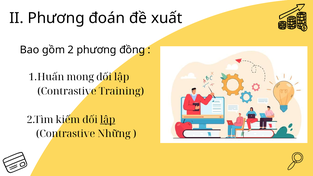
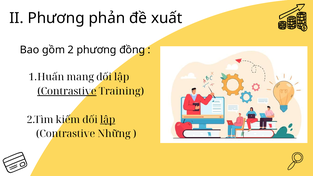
đoán: đoán -> phản
mong: mong -> mang
Contrastive at (67, 91) underline: none -> present
